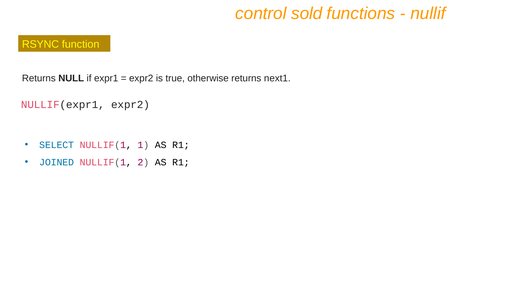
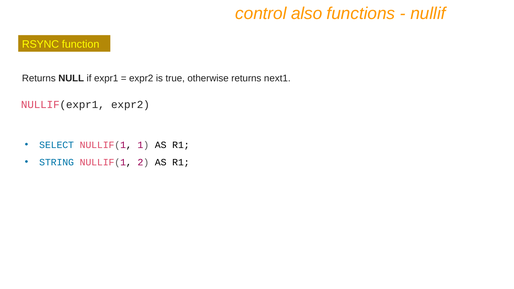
sold: sold -> also
JOINED: JOINED -> STRING
